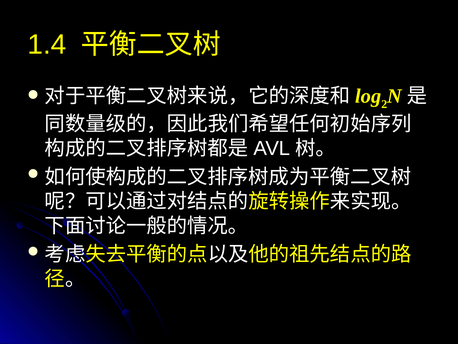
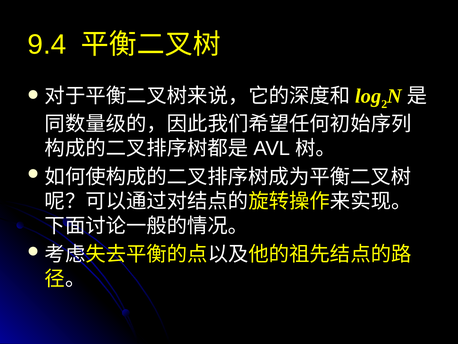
1.4: 1.4 -> 9.4
